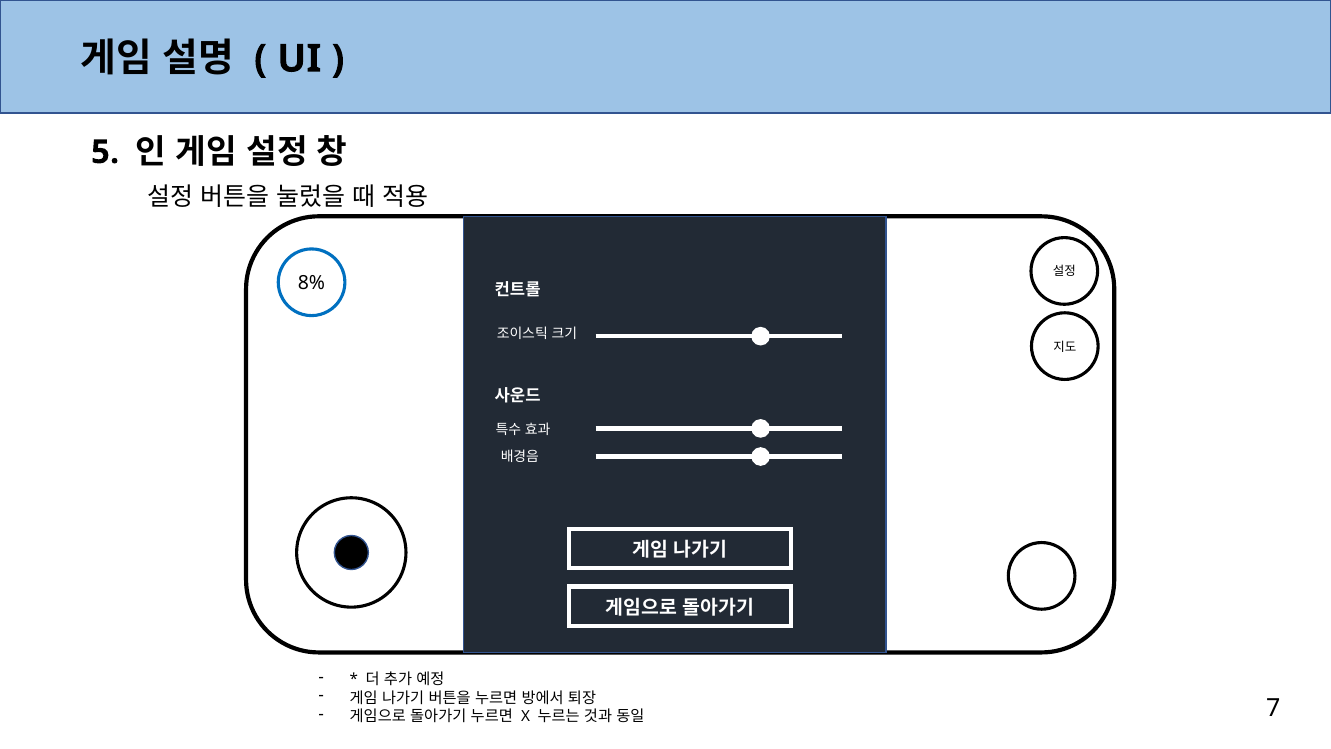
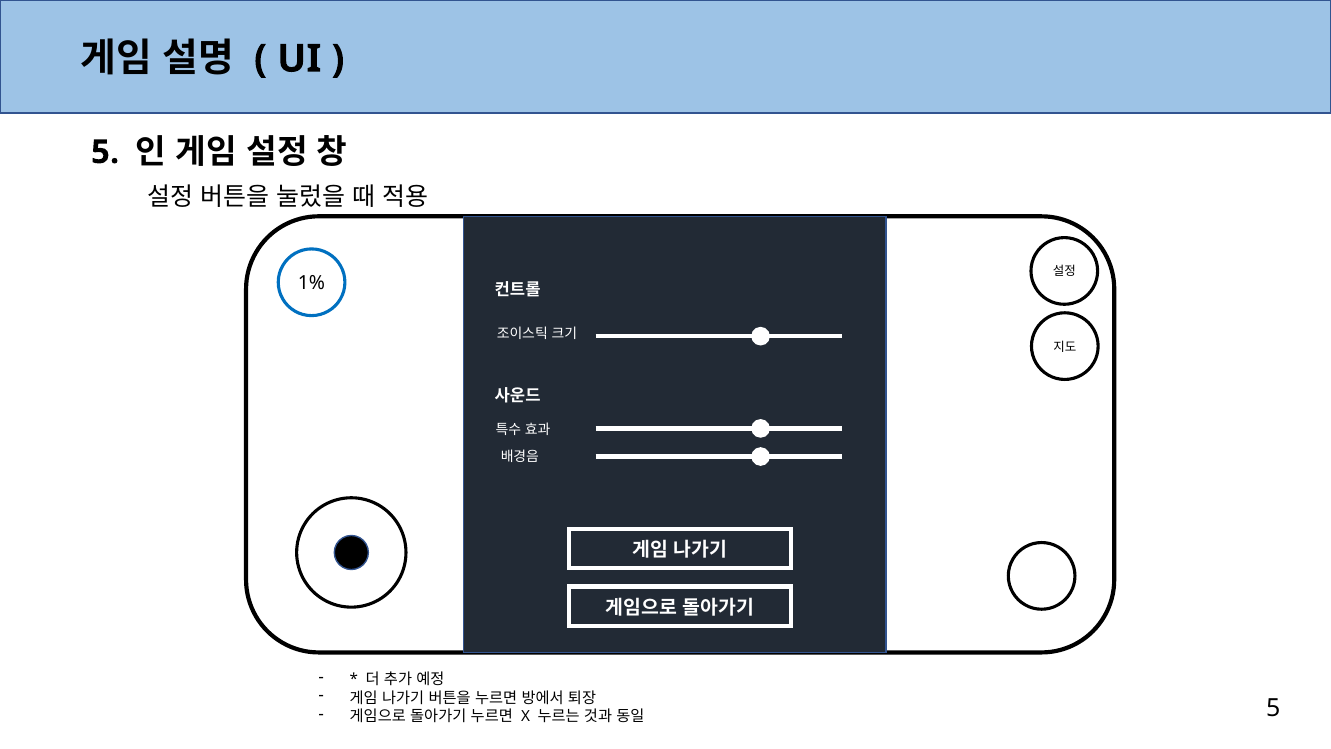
8%: 8% -> 1%
7 at (1273, 708): 7 -> 5
